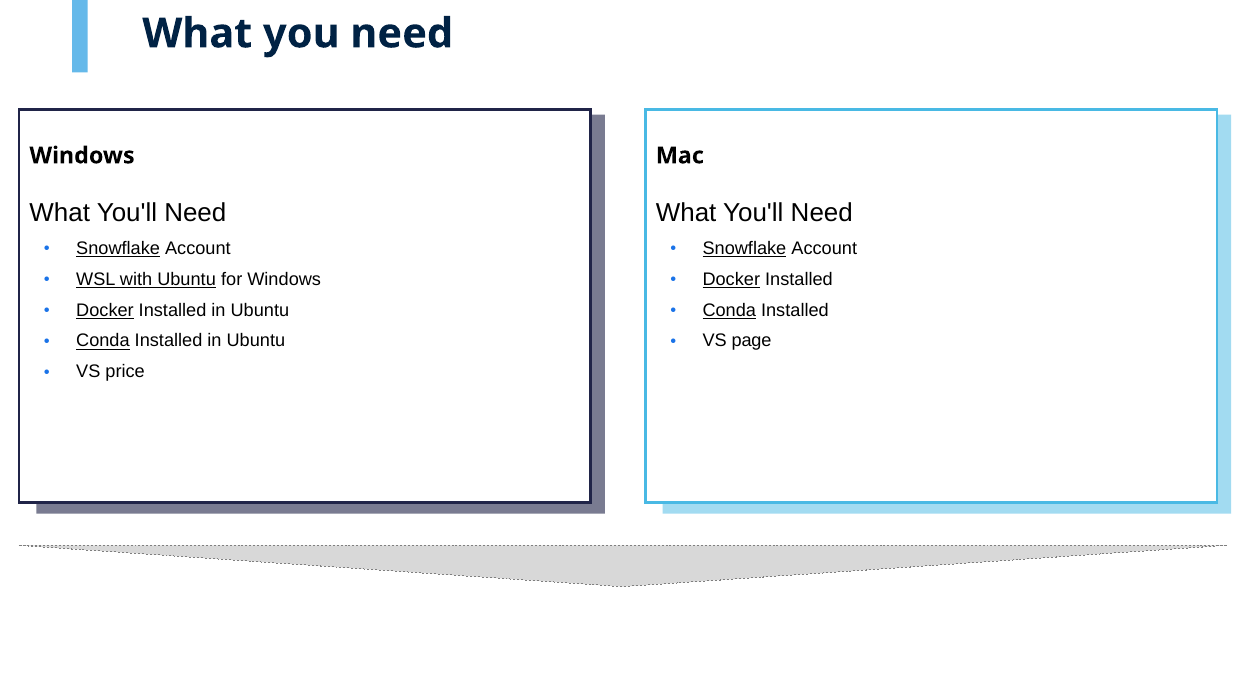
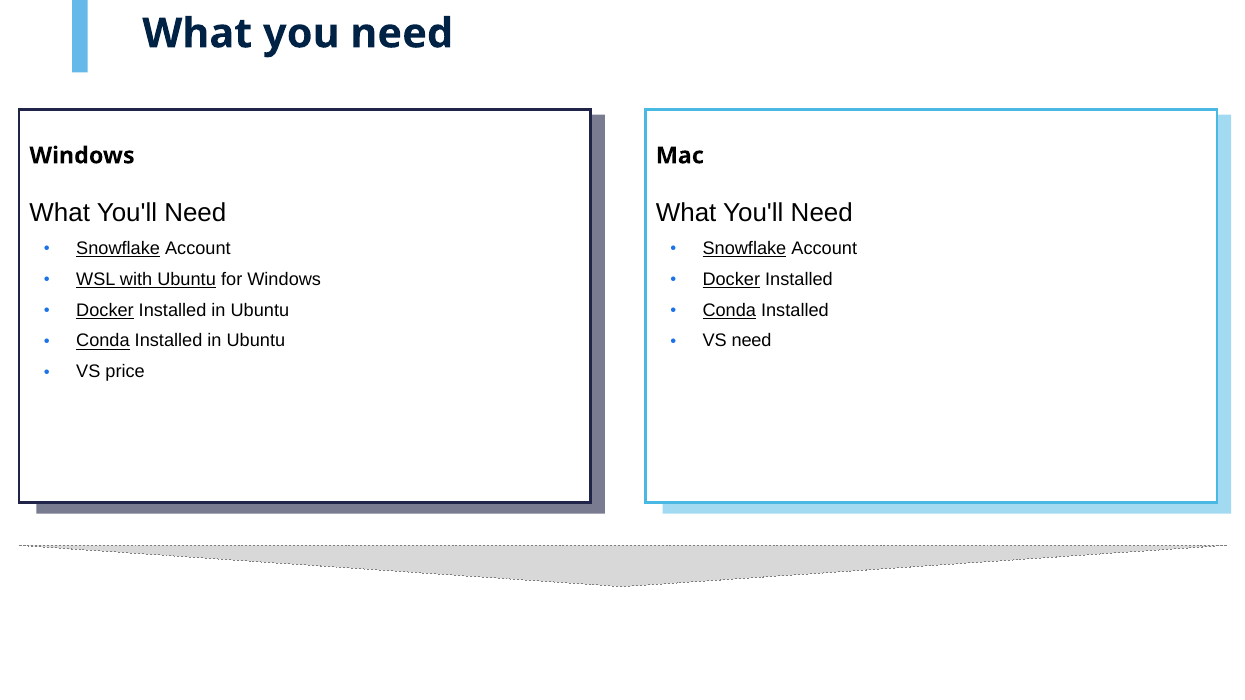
VS page: page -> need
